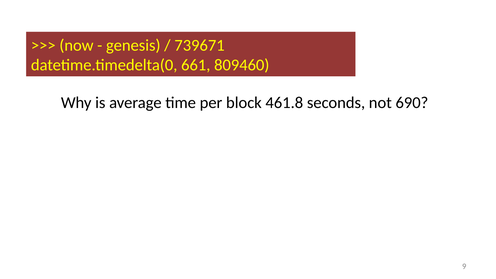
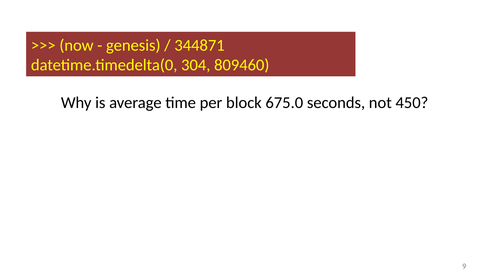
739671: 739671 -> 344871
661: 661 -> 304
461.8: 461.8 -> 675.0
690: 690 -> 450
